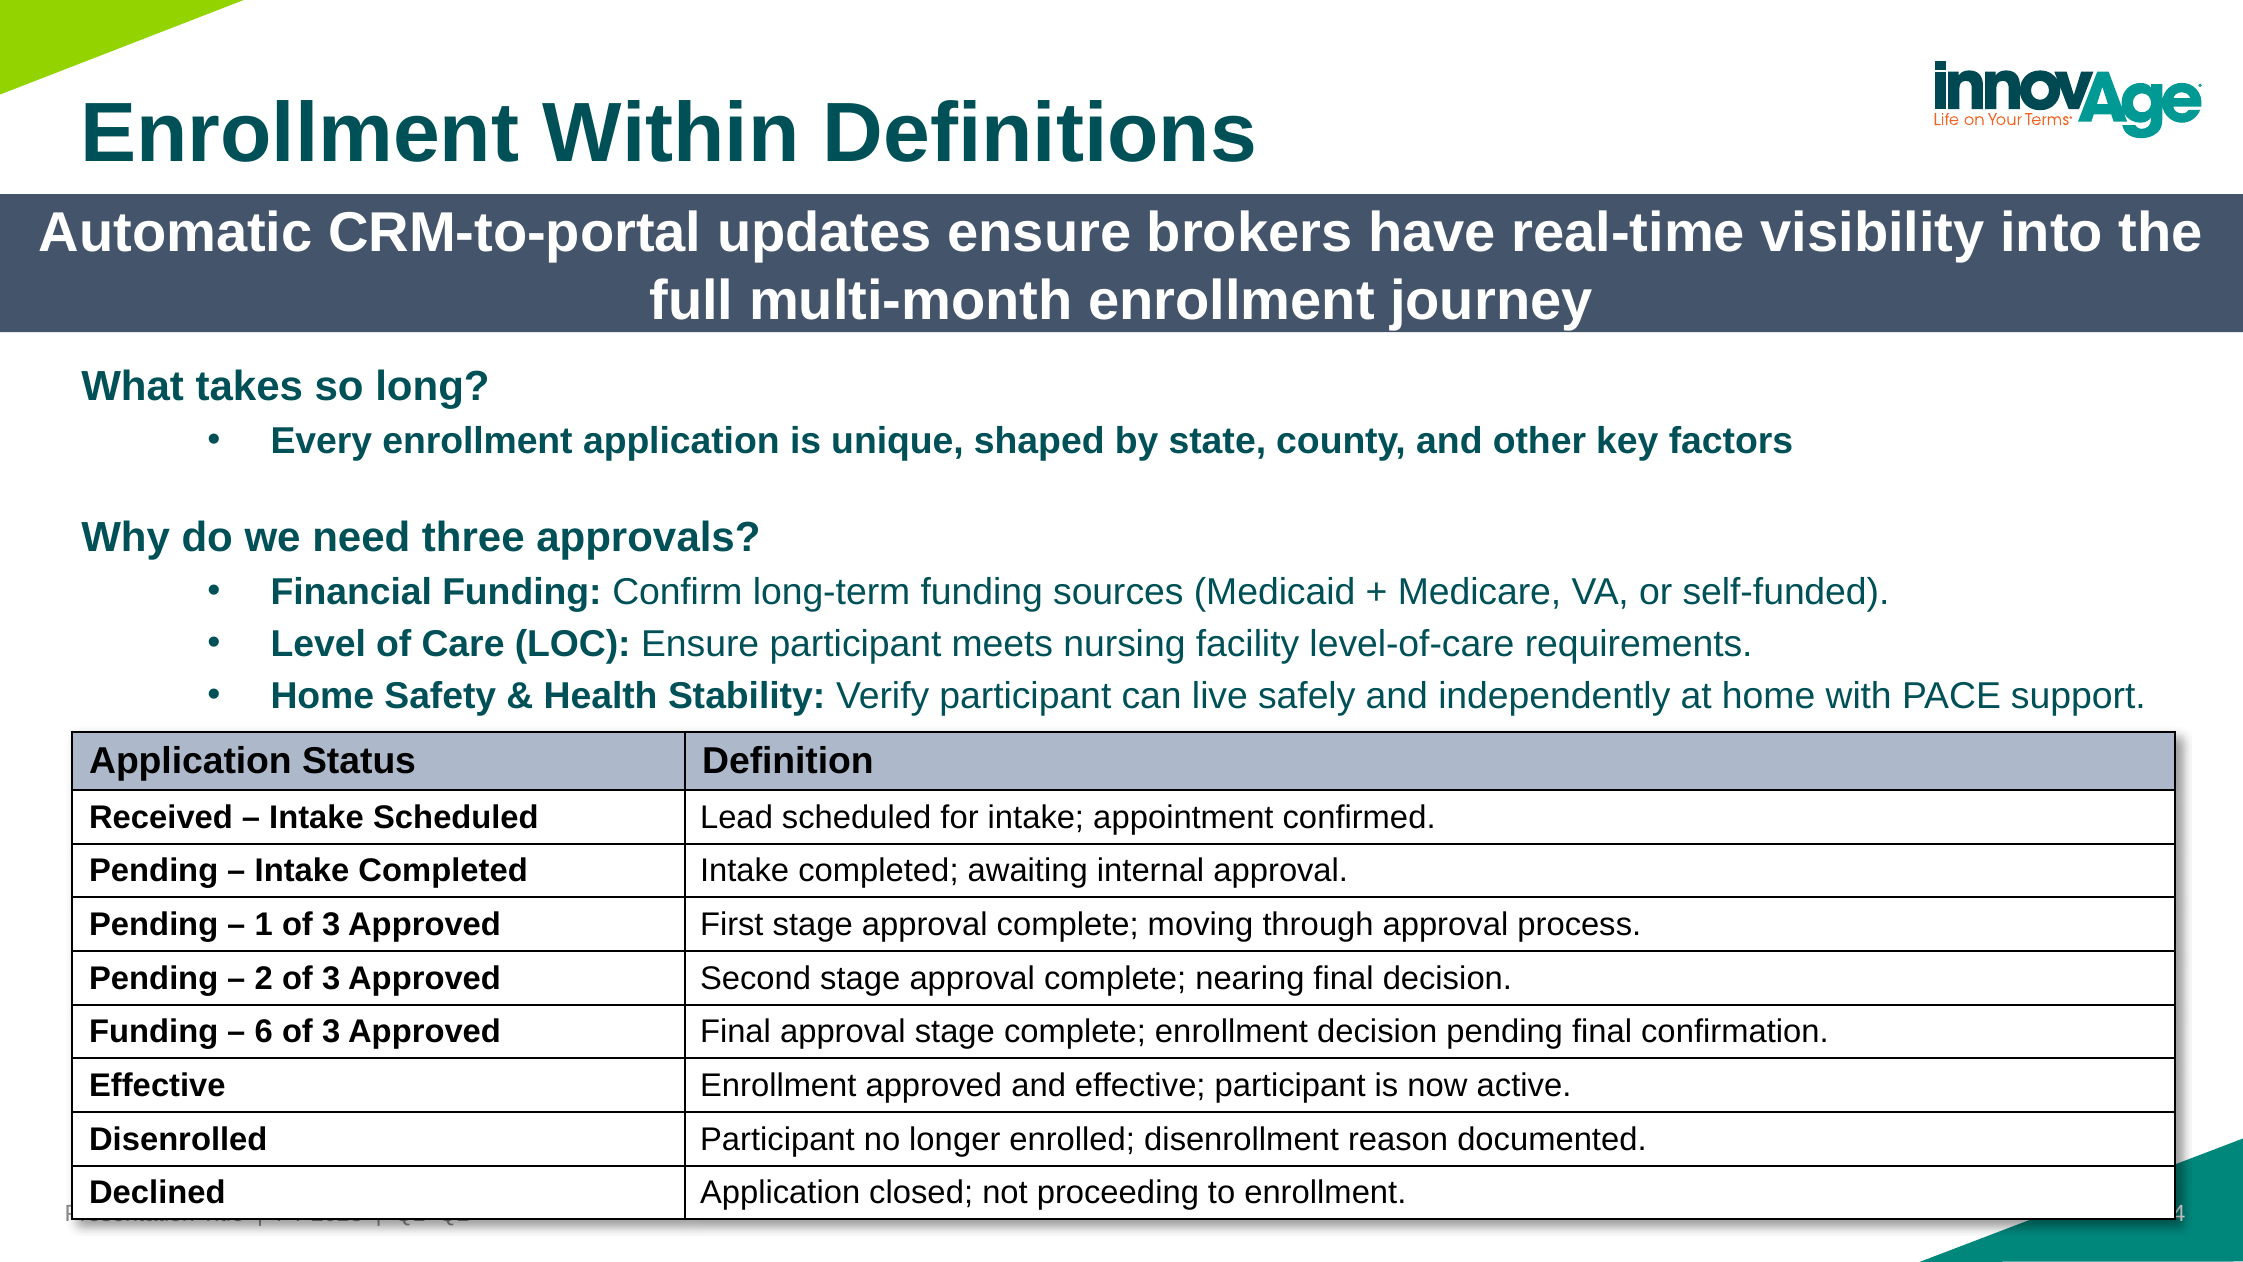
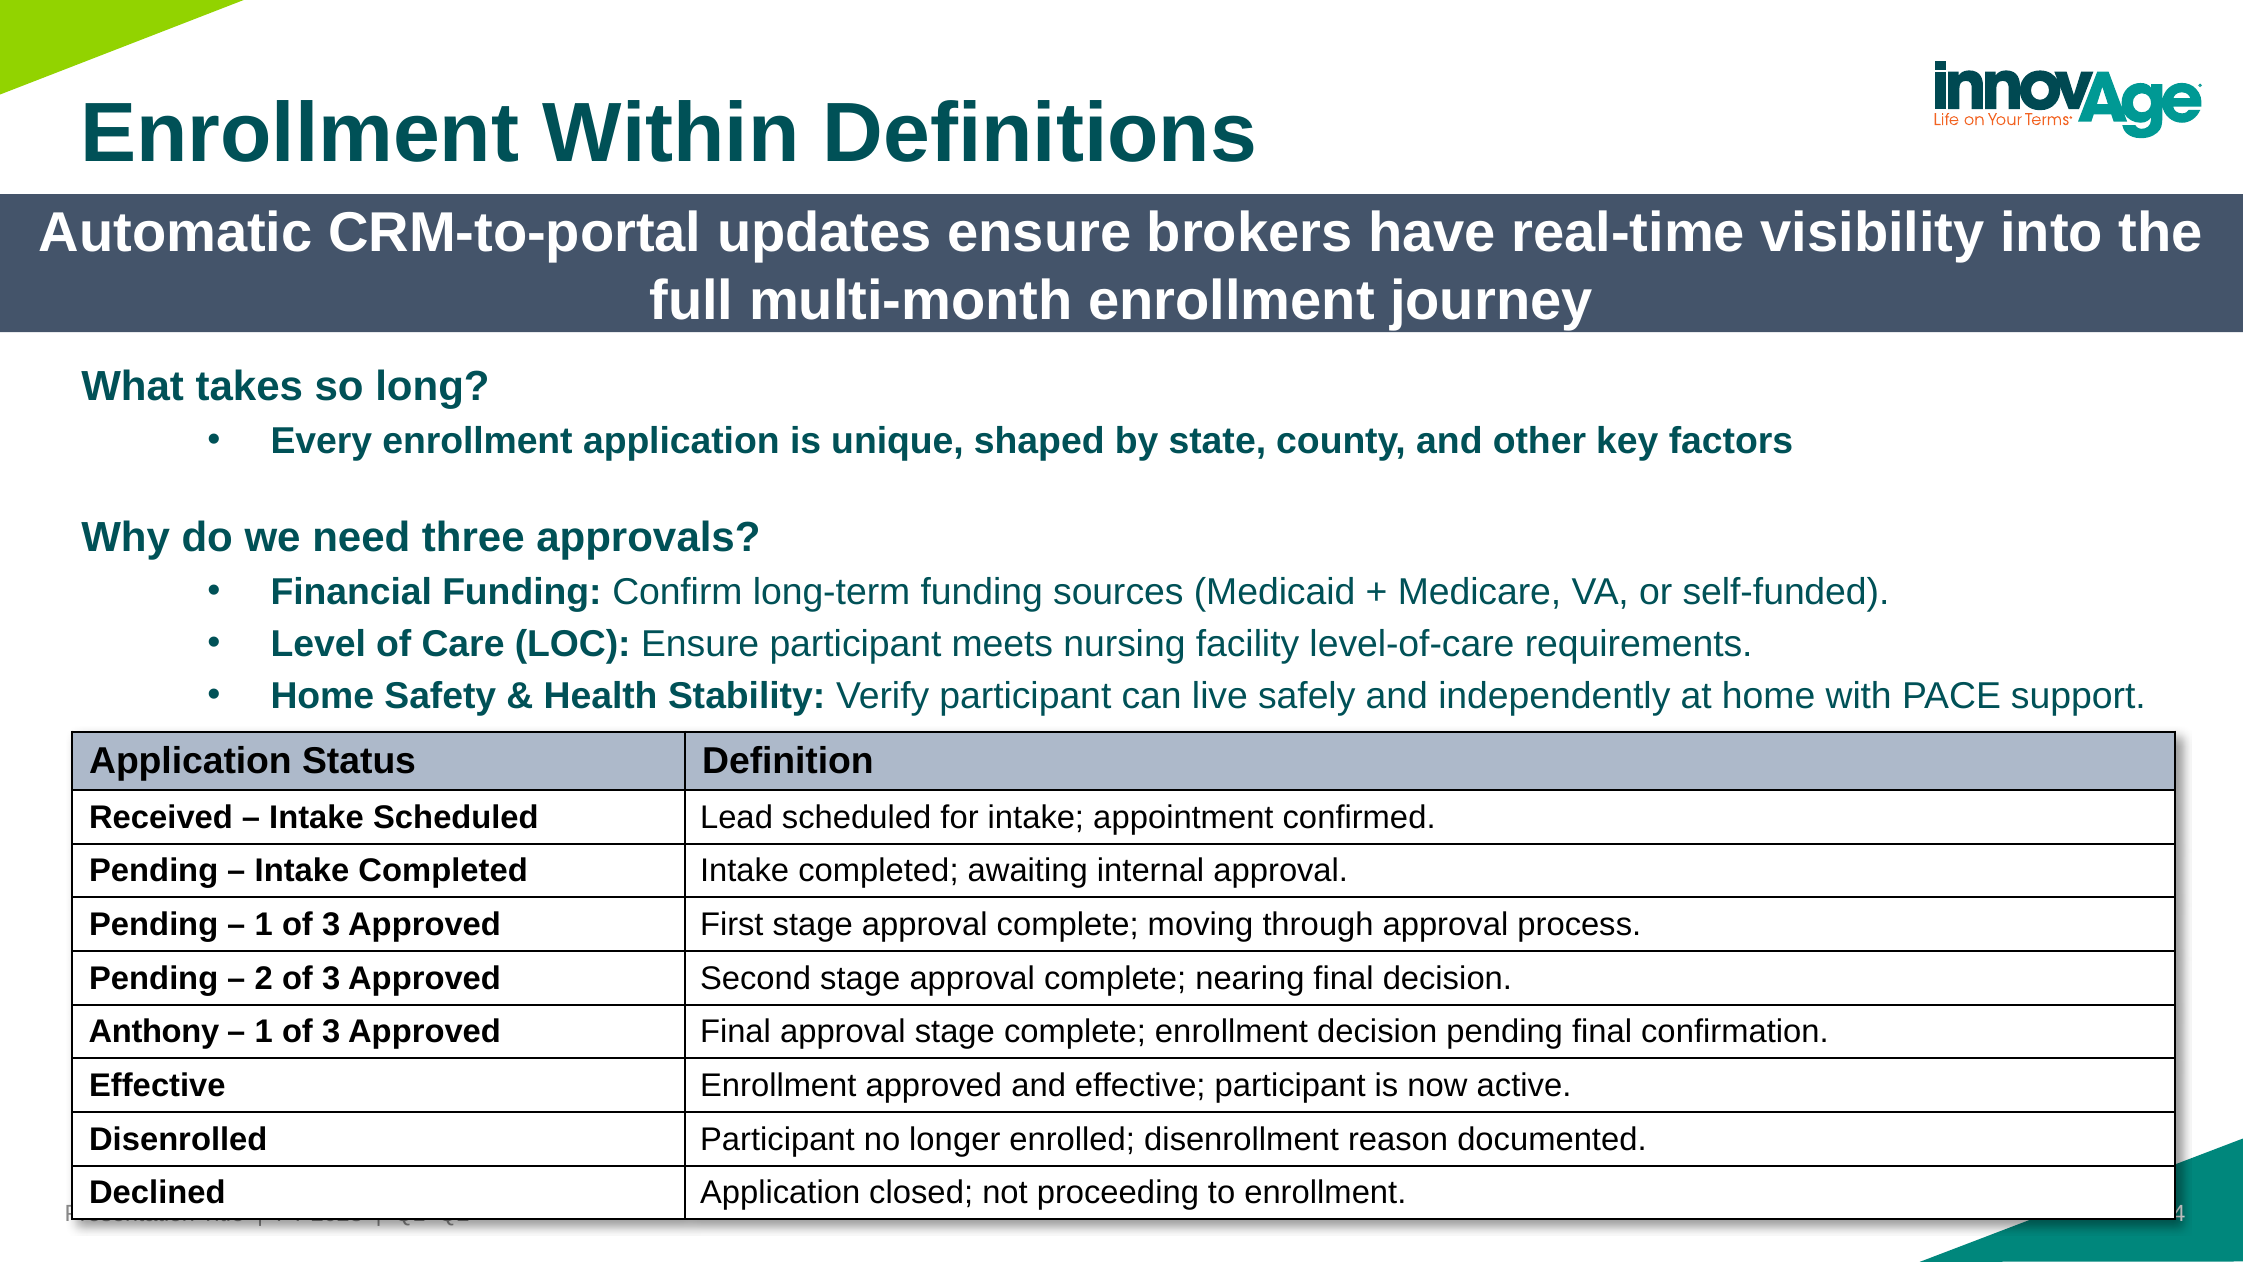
Funding at (154, 1032): Funding -> Anthony
6 at (264, 1032): 6 -> 1
